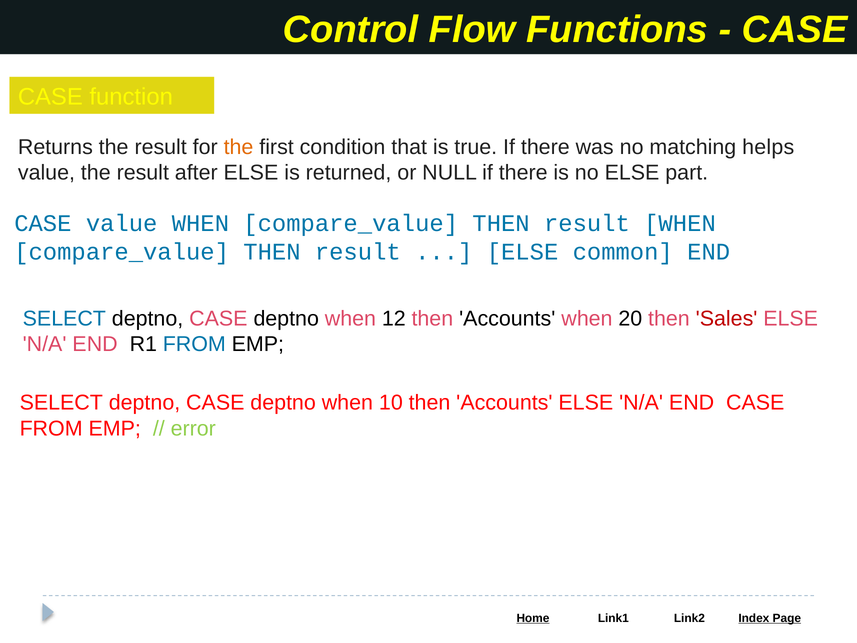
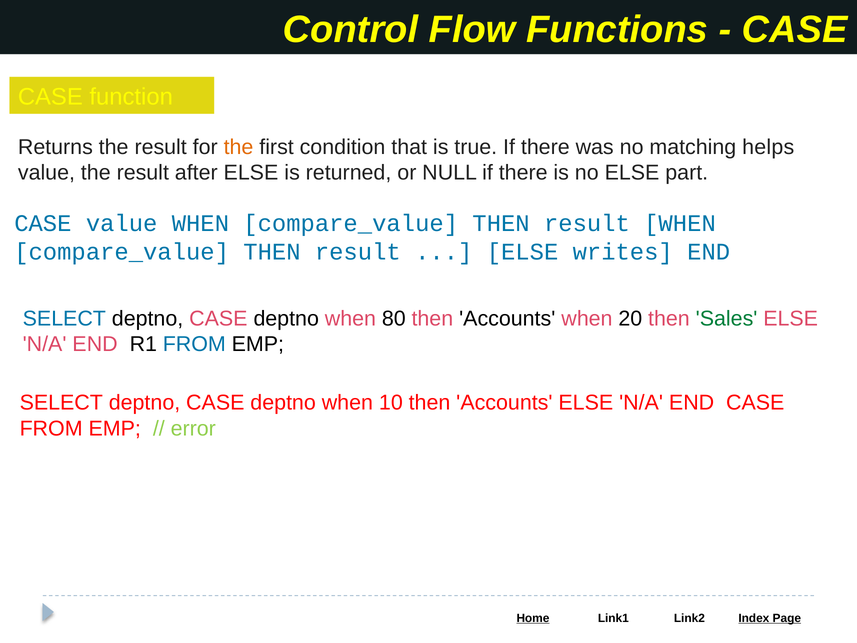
common: common -> writes
12: 12 -> 80
Sales colour: red -> green
